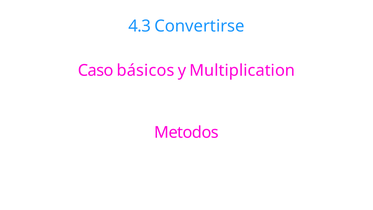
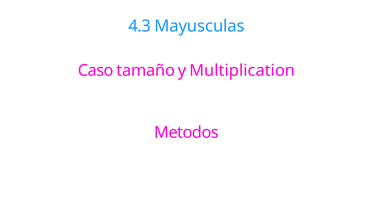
Convertirse: Convertirse -> Mayusculas
básicos: básicos -> tamaño
